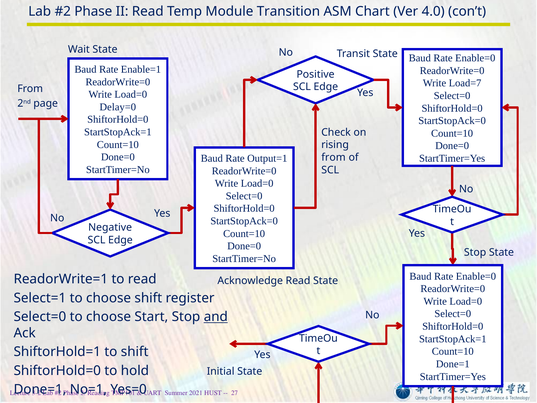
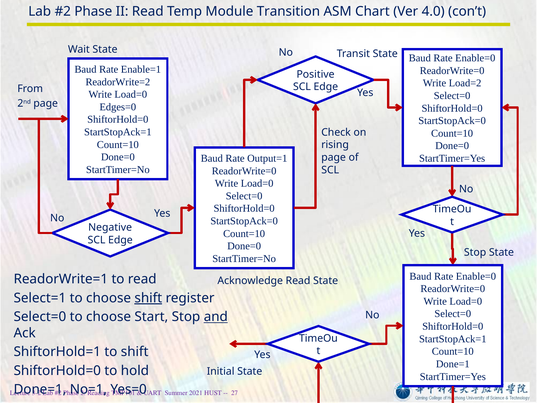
ReadorWrite=0 at (118, 82): ReadorWrite=0 -> ReadorWrite=2
Load=7: Load=7 -> Load=2
Delay=0: Delay=0 -> Edges=0
from at (334, 157): from -> page
shift at (148, 298) underline: none -> present
